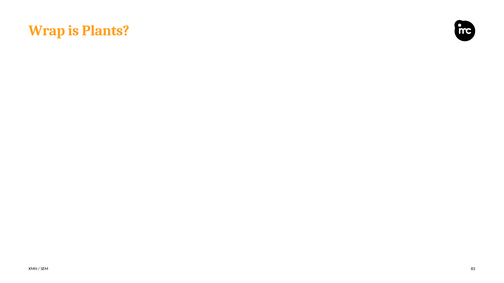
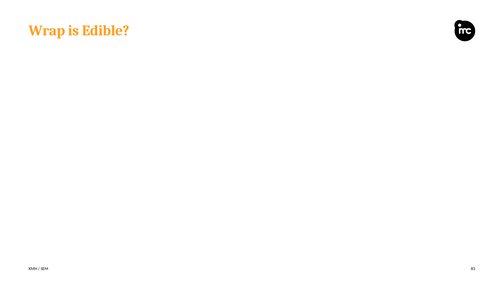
Plants: Plants -> Edible
